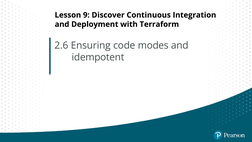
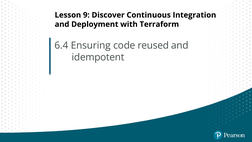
2.6: 2.6 -> 6.4
modes: modes -> reused
